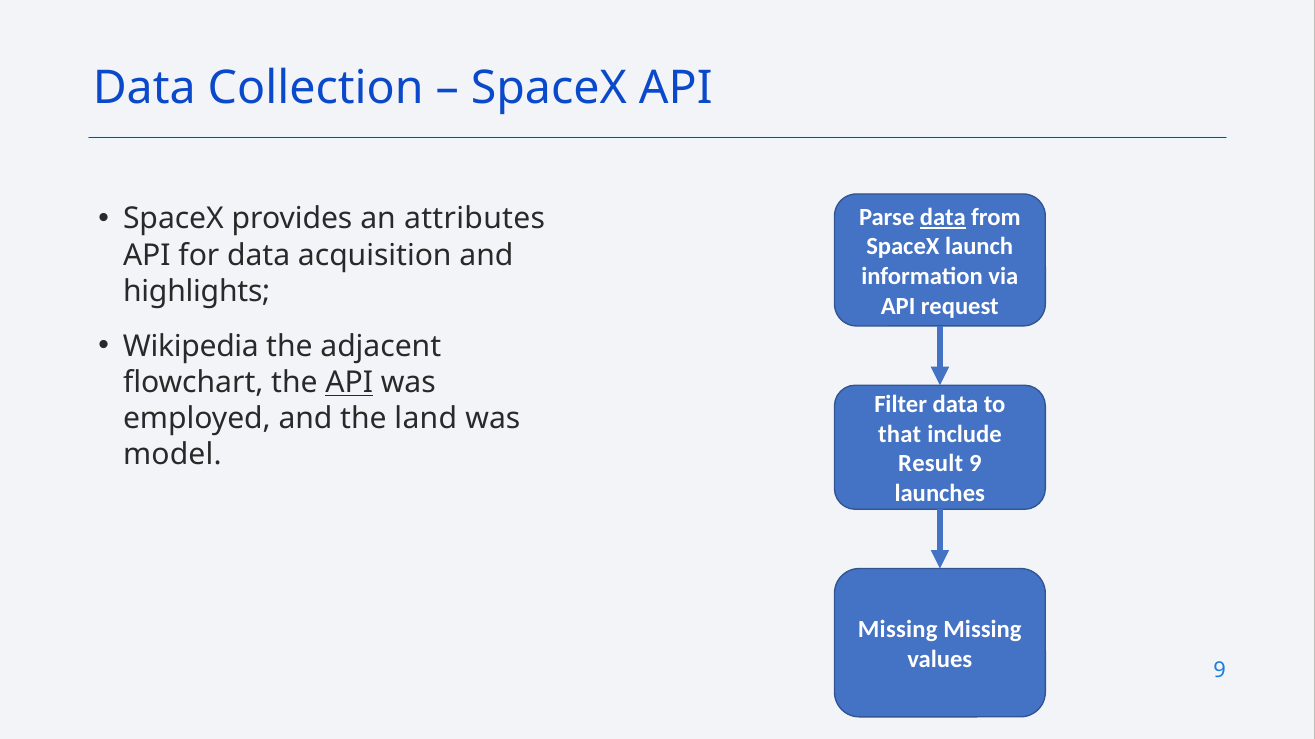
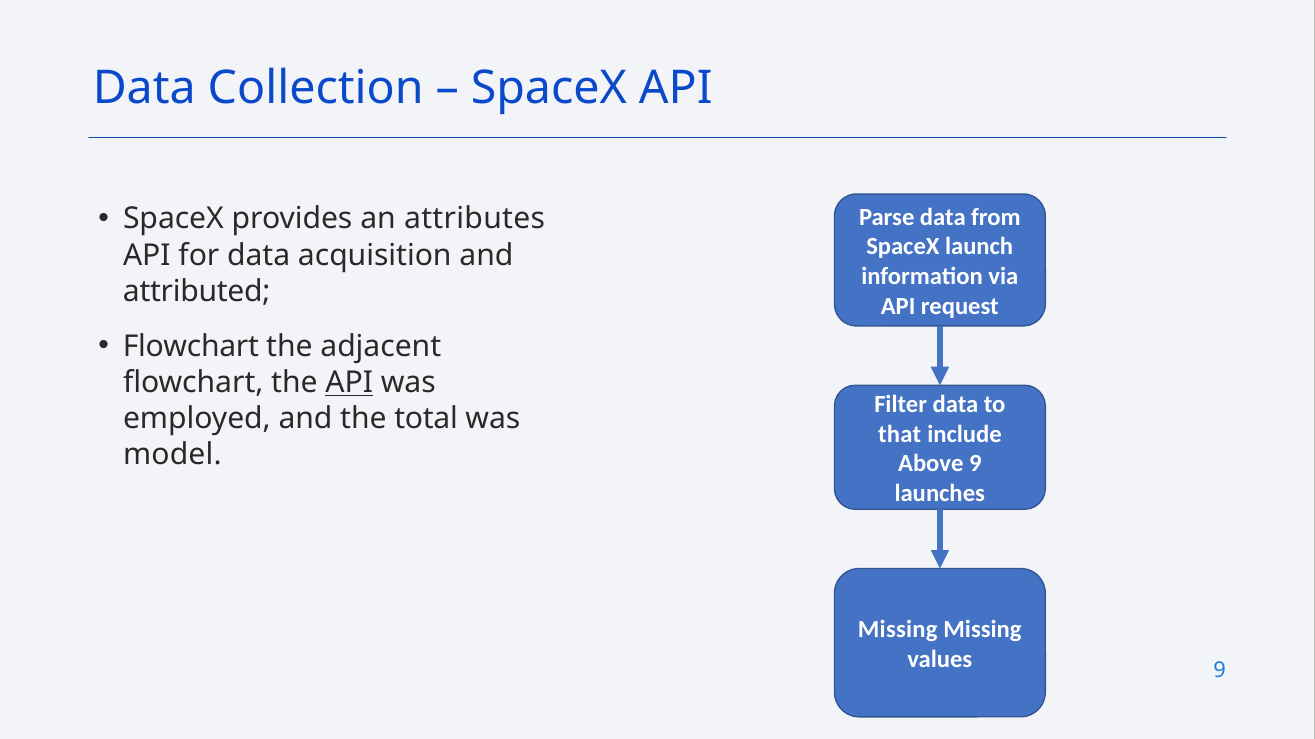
data at (943, 217) underline: present -> none
highlights: highlights -> attributed
Wikipedia at (191, 347): Wikipedia -> Flowchart
land: land -> total
Result: Result -> Above
